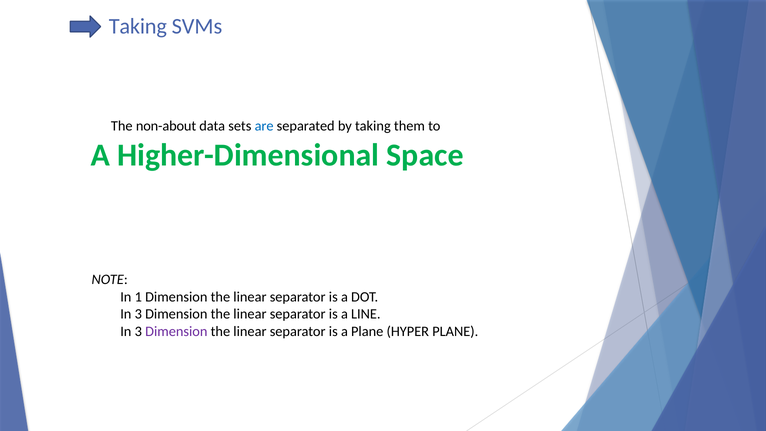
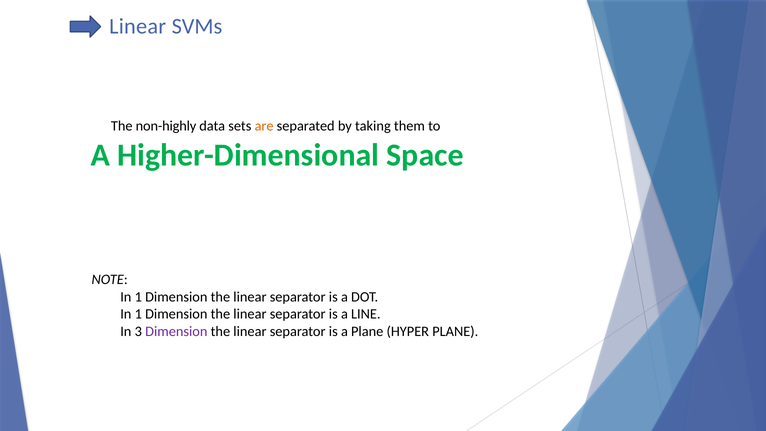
Taking at (138, 26): Taking -> Linear
non-about: non-about -> non-highly
are colour: blue -> orange
3 at (138, 314): 3 -> 1
